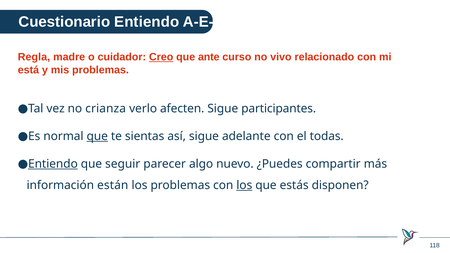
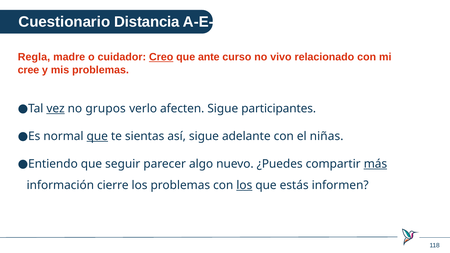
Cuestionario Entiendo: Entiendo -> Distancia
está: está -> cree
vez underline: none -> present
crianza: crianza -> grupos
todas: todas -> niñas
Entiendo at (53, 164) underline: present -> none
más underline: none -> present
están: están -> cierre
disponen: disponen -> informen
